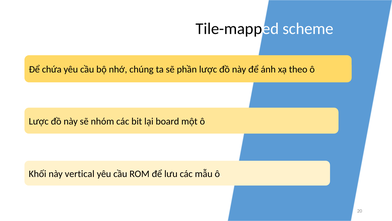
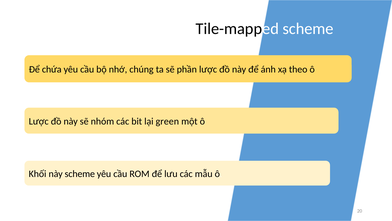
board: board -> green
này vertical: vertical -> scheme
